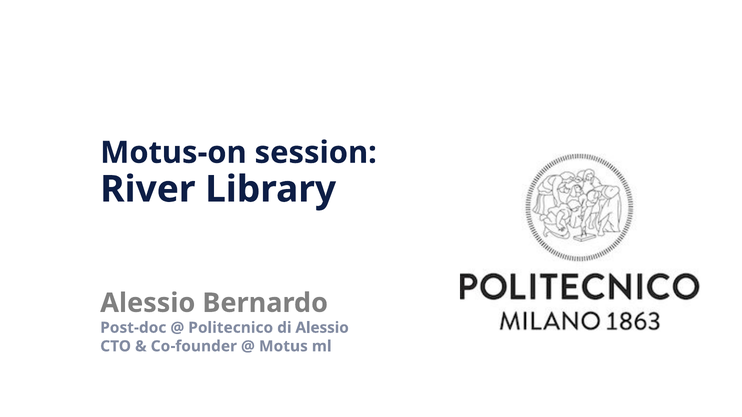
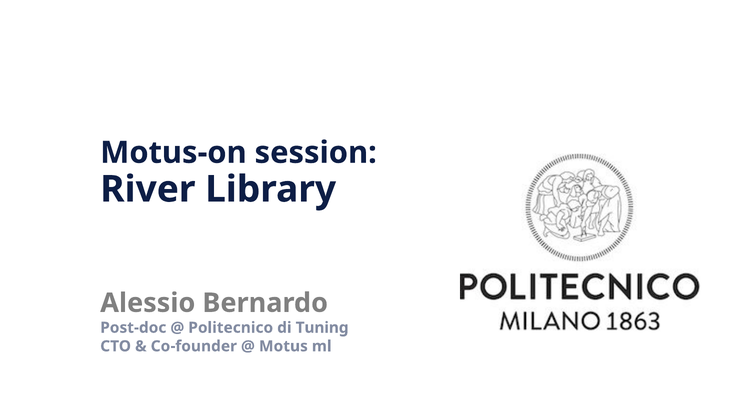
di Alessio: Alessio -> Tuning
